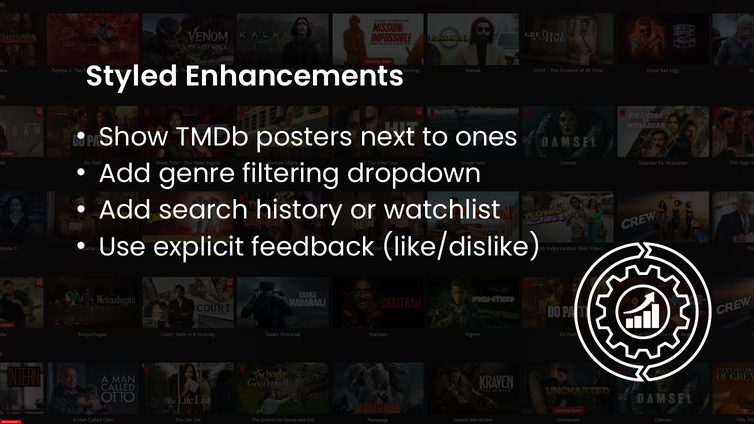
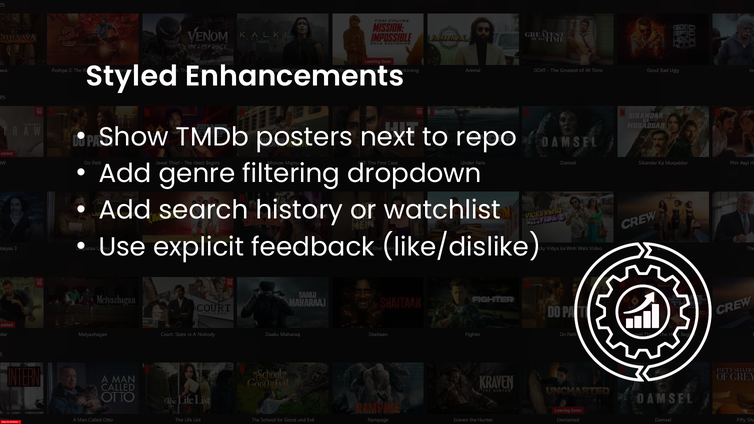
ones: ones -> repo
